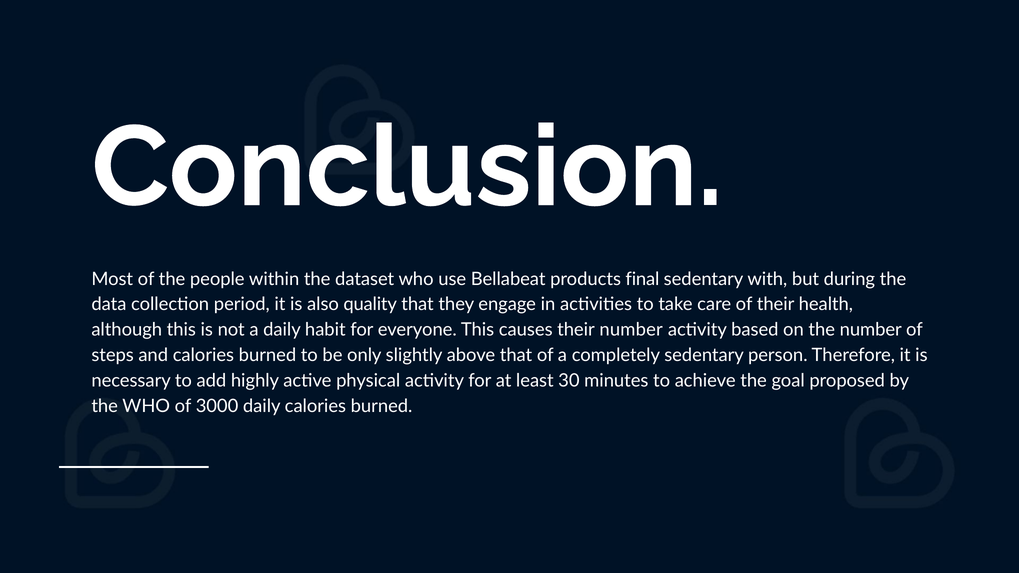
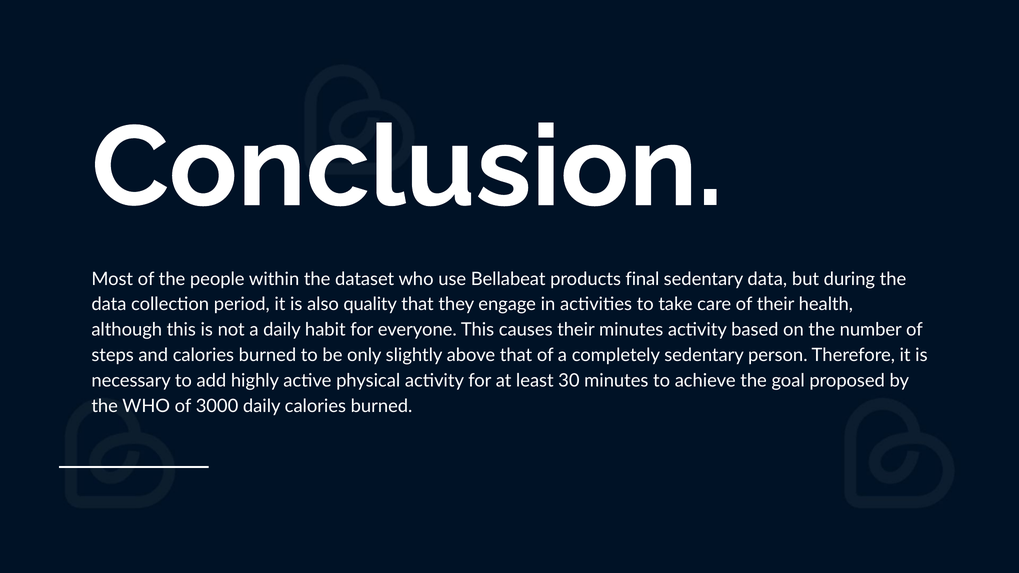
sedentary with: with -> data
their number: number -> minutes
